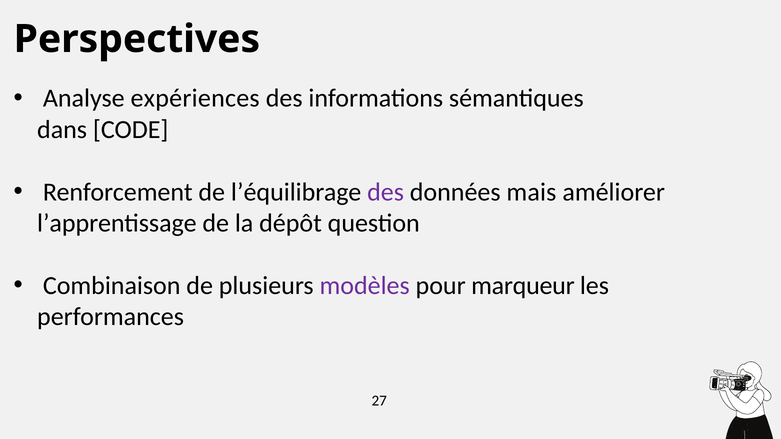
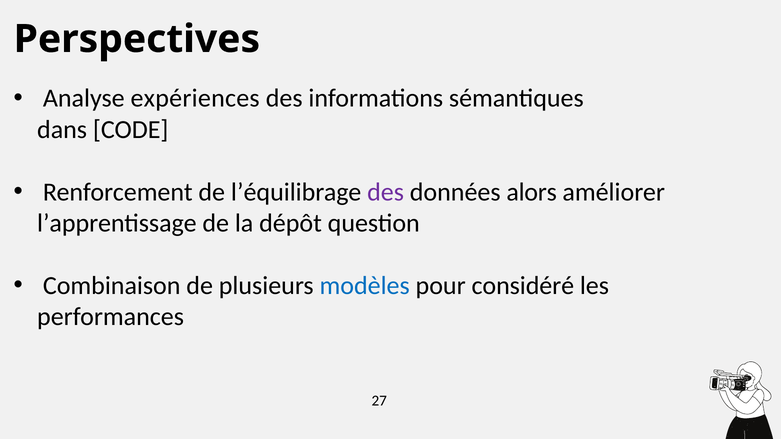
mais: mais -> alors
modèles colour: purple -> blue
marqueur: marqueur -> considéré
